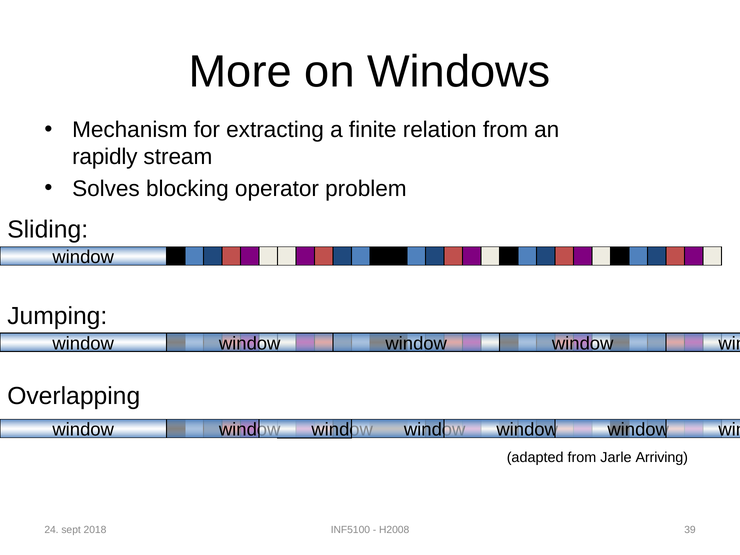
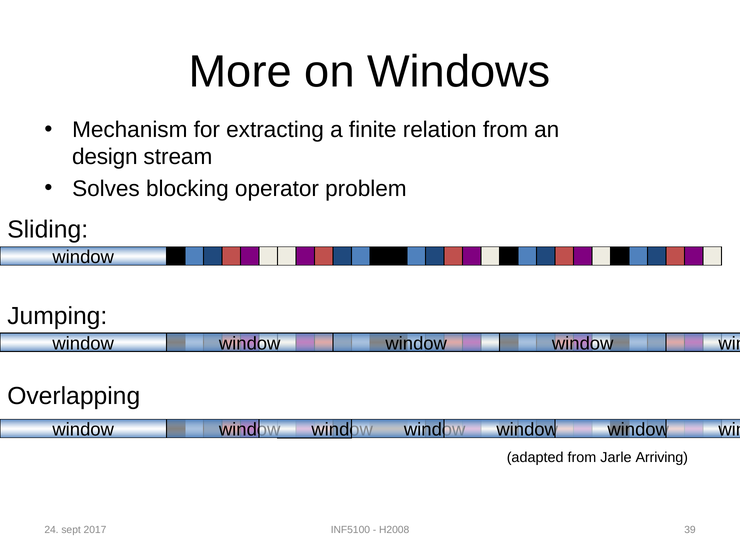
rapidly: rapidly -> design
2018: 2018 -> 2017
